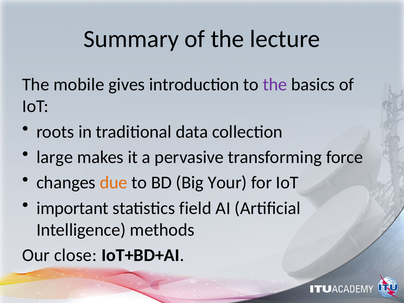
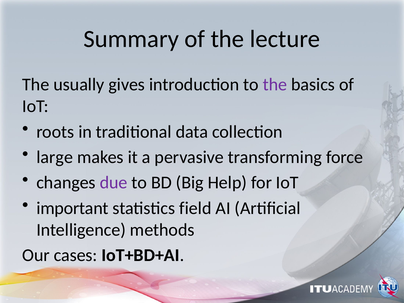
mobile: mobile -> usually
due colour: orange -> purple
Your: Your -> Help
close: close -> cases
